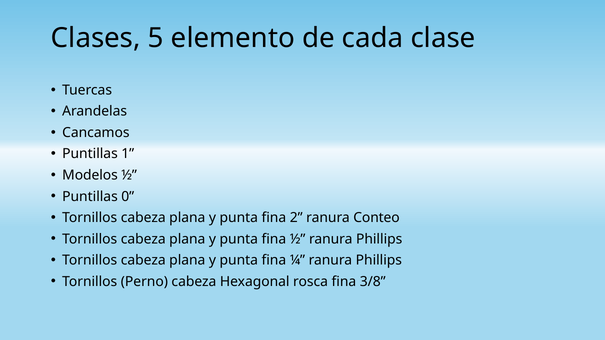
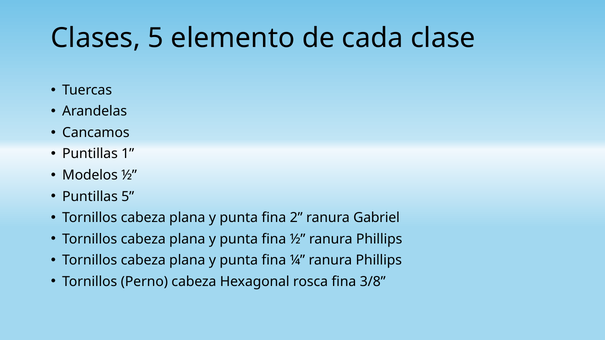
Puntillas 0: 0 -> 5
Conteo: Conteo -> Gabriel
